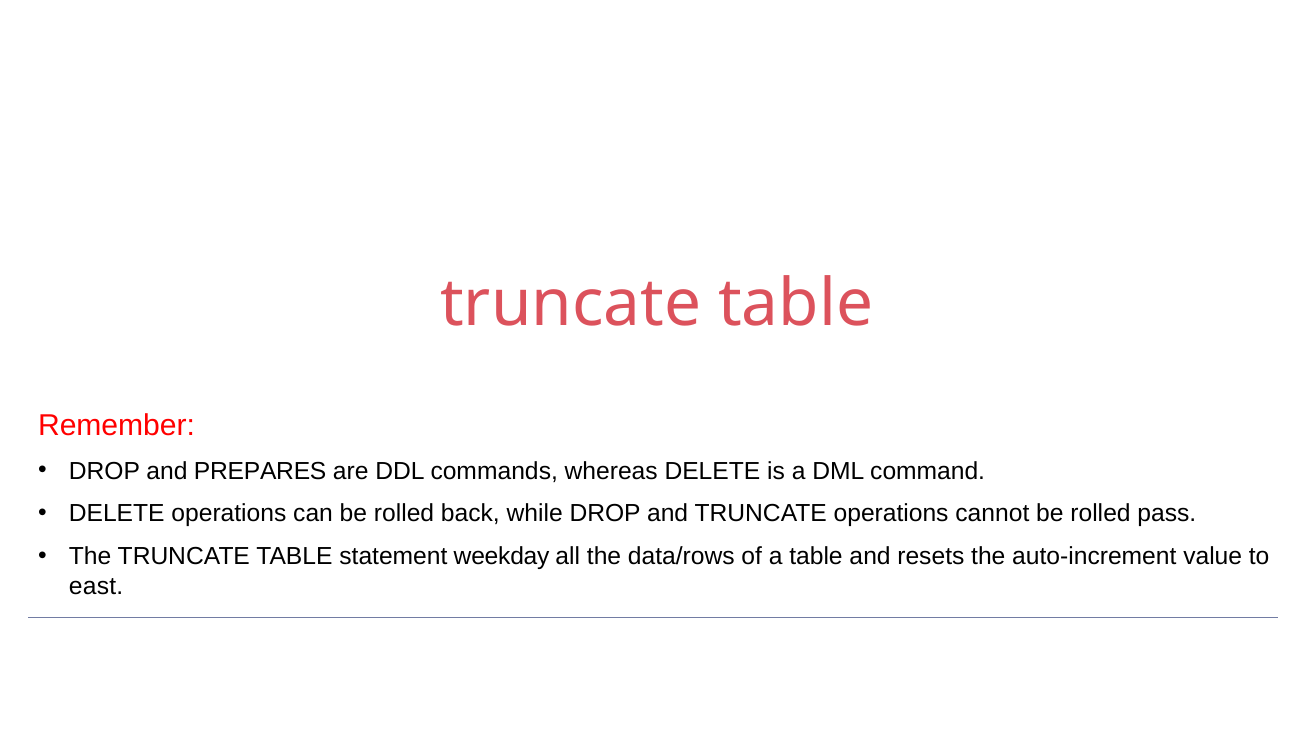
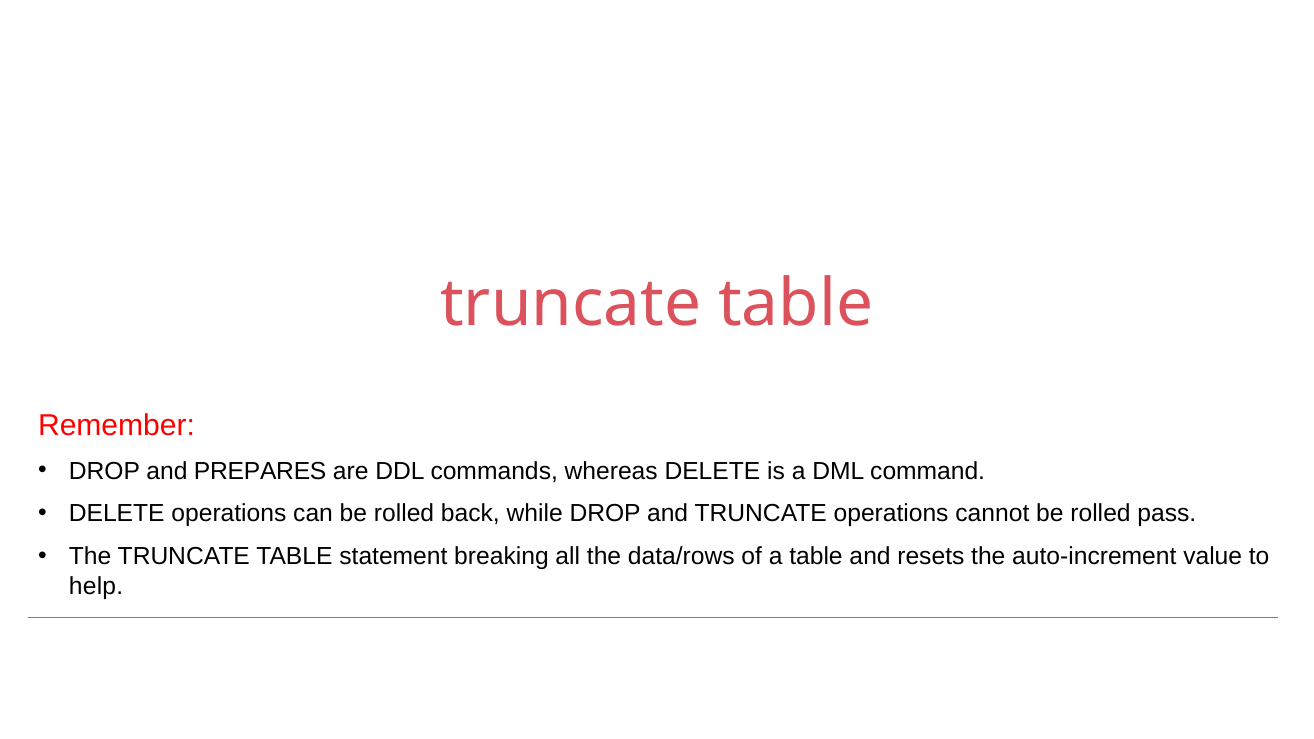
weekday: weekday -> breaking
east: east -> help
